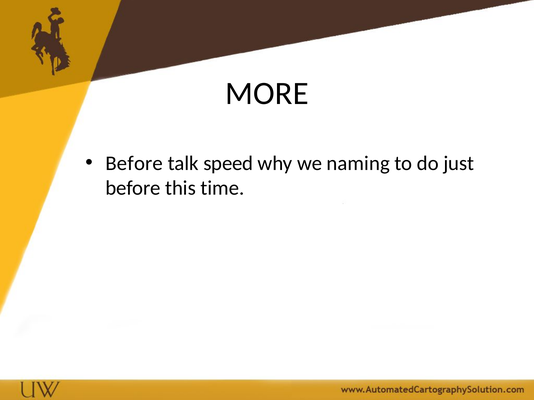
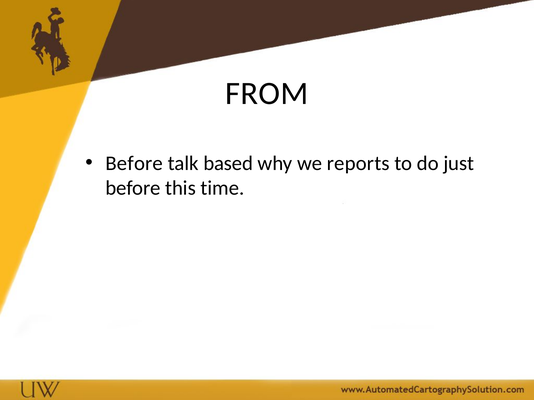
MORE: MORE -> FROM
speed: speed -> based
naming: naming -> reports
